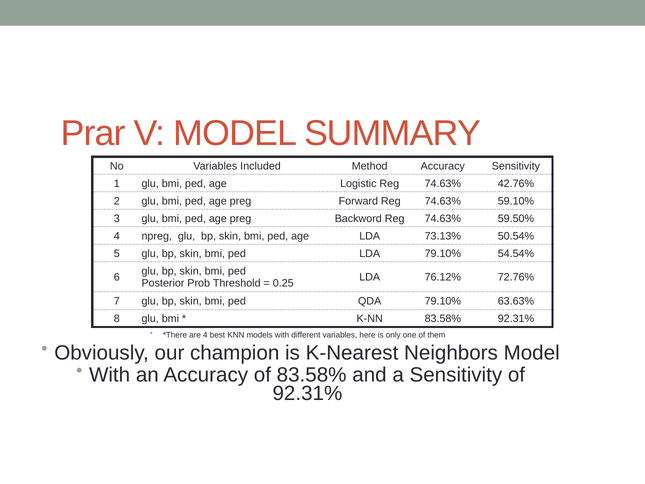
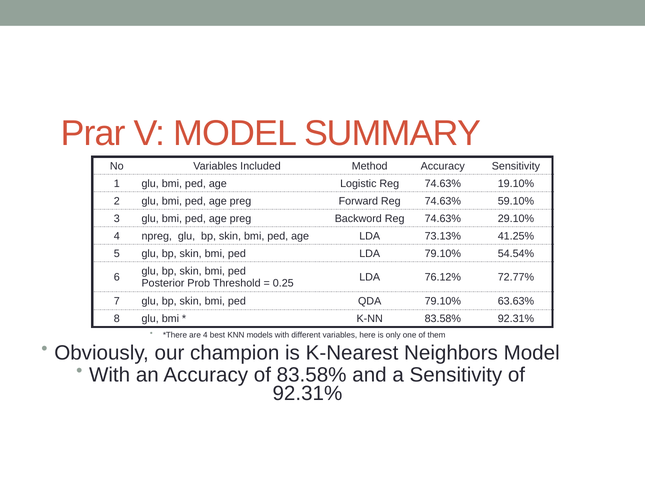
42.76%: 42.76% -> 19.10%
59.50%: 59.50% -> 29.10%
50.54%: 50.54% -> 41.25%
72.76%: 72.76% -> 72.77%
